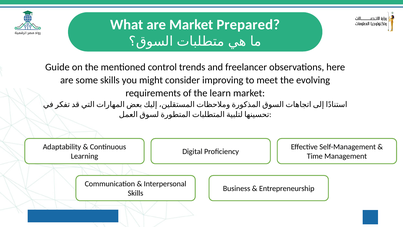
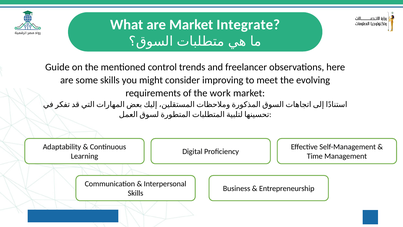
Prepared: Prepared -> Integrate
learn: learn -> work
